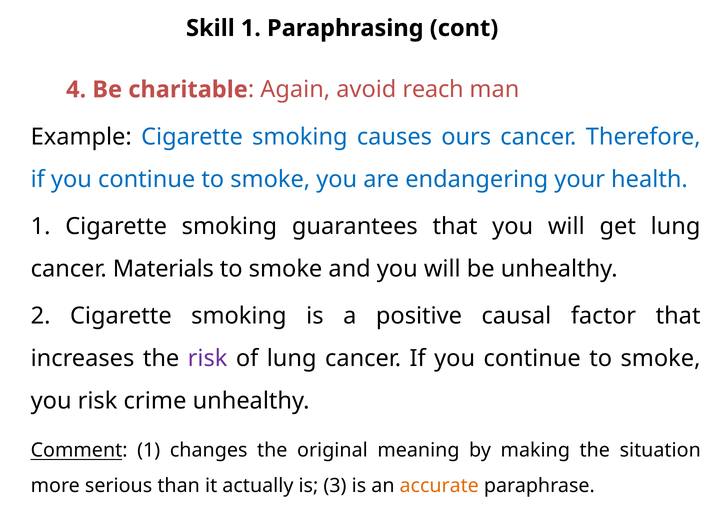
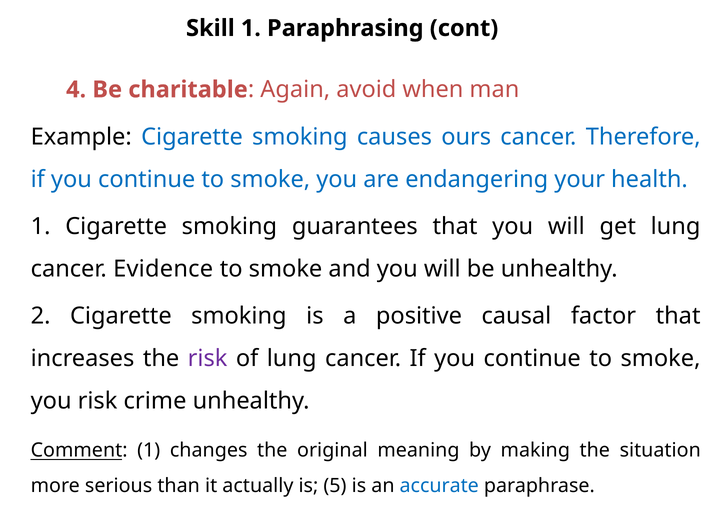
reach: reach -> when
Materials: Materials -> Evidence
3: 3 -> 5
accurate colour: orange -> blue
